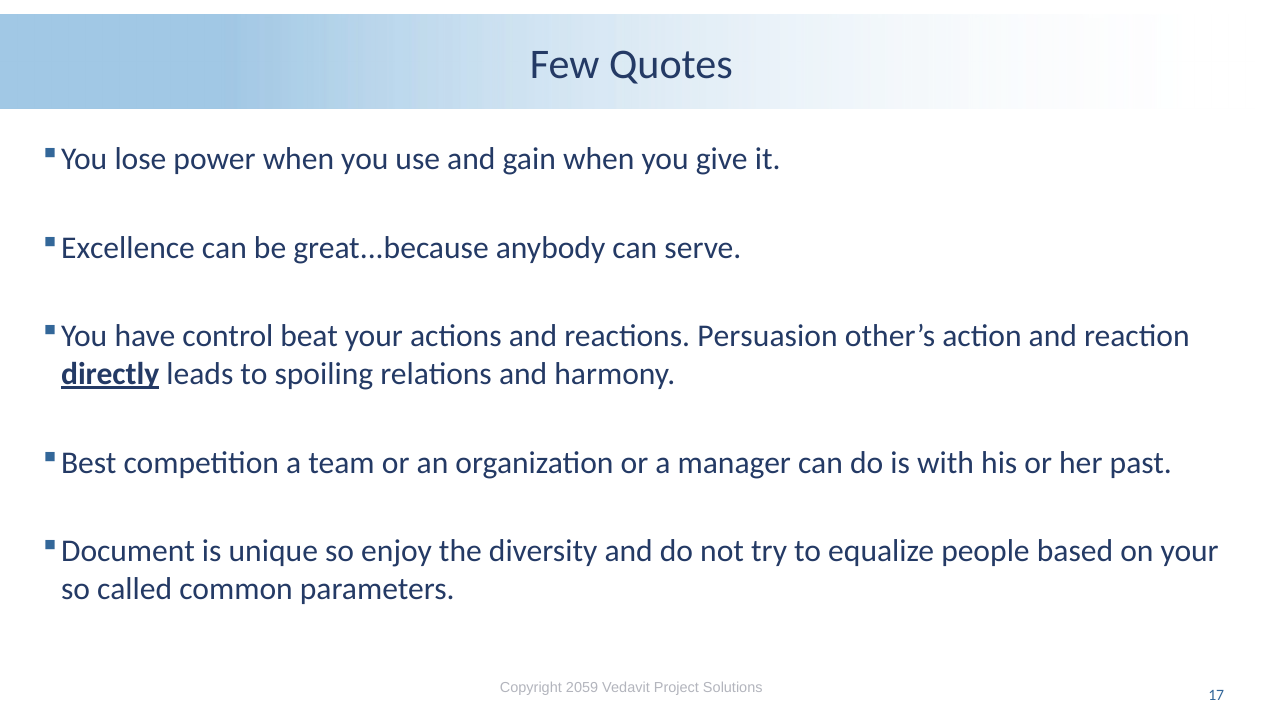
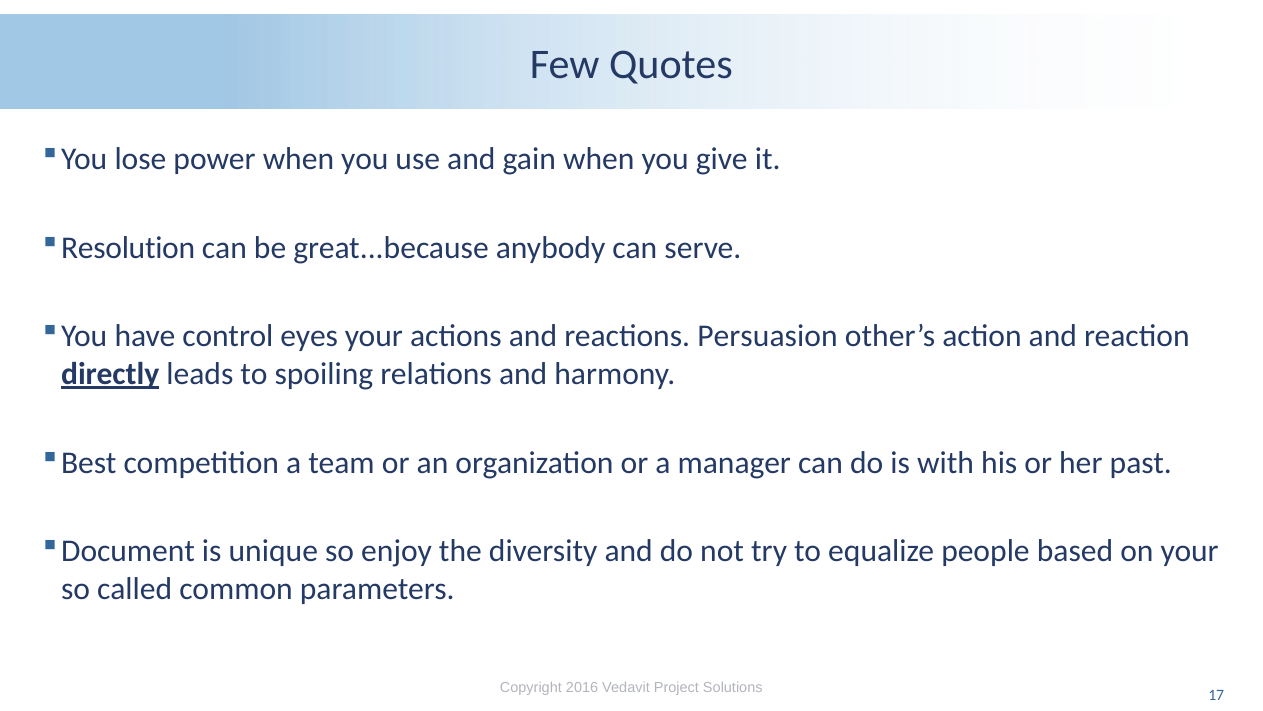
Excellence: Excellence -> Resolution
beat: beat -> eyes
2059: 2059 -> 2016
